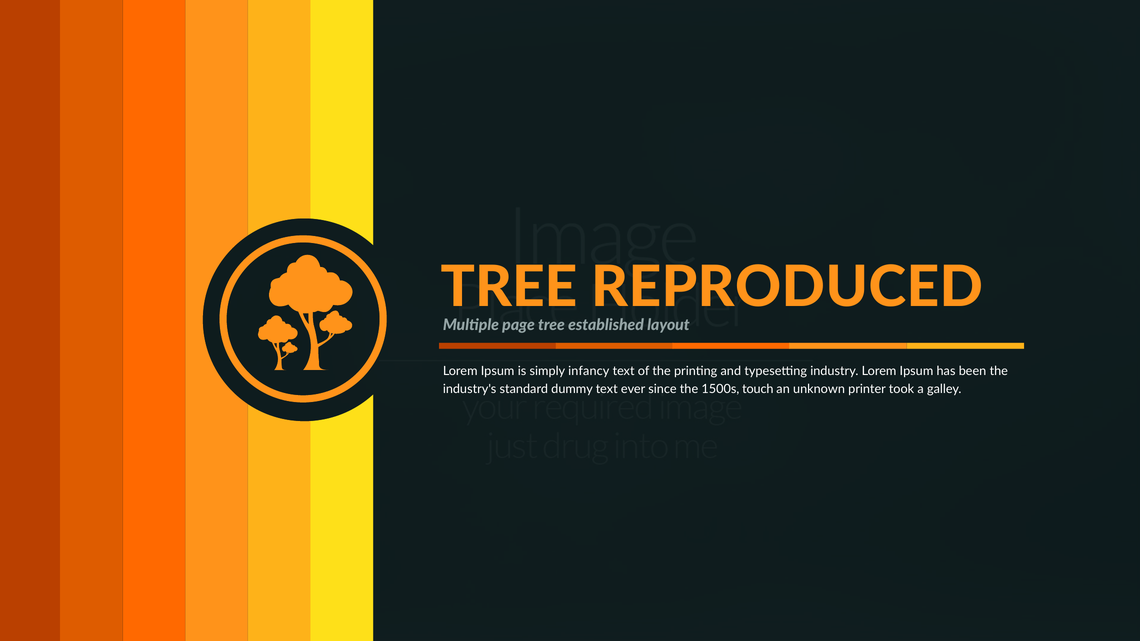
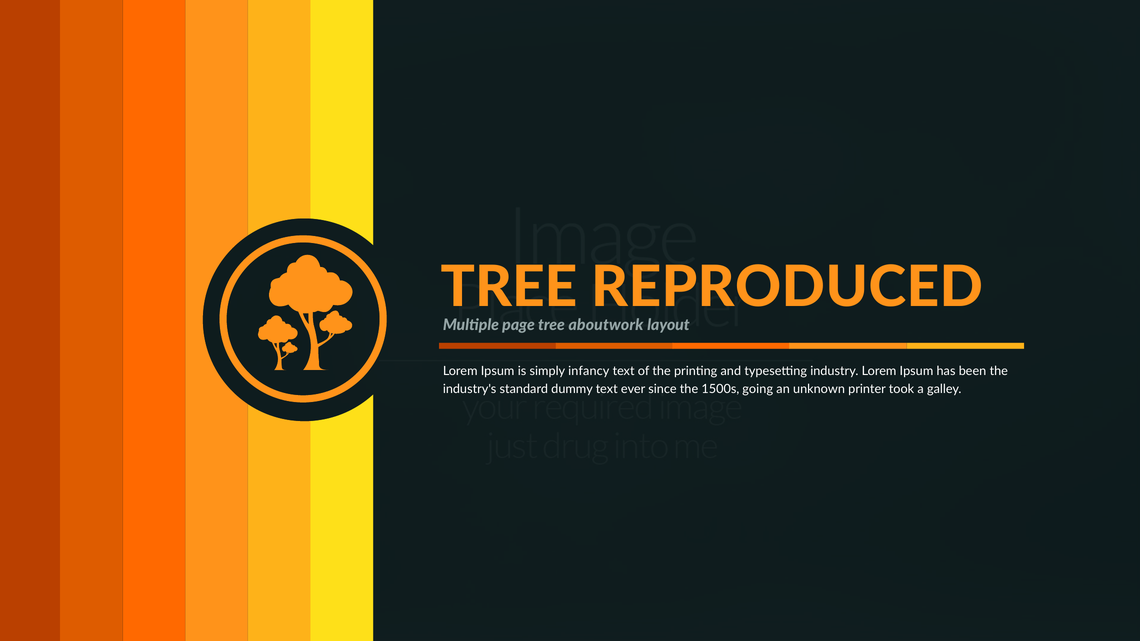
established: established -> aboutwork
touch: touch -> going
